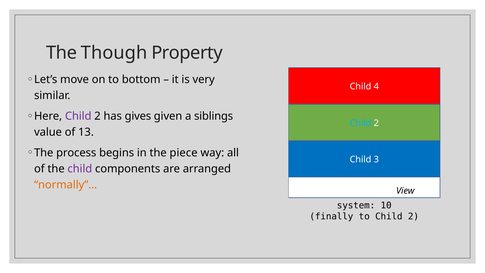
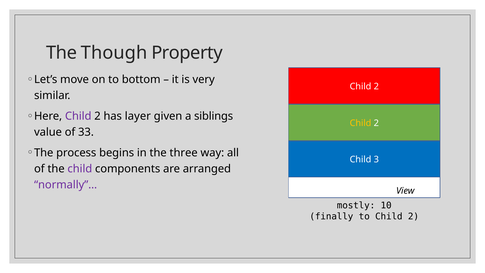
4 at (376, 86): 4 -> 2
gives: gives -> layer
Child at (360, 123) colour: light blue -> yellow
13: 13 -> 33
piece: piece -> three
normally”… colour: orange -> purple
system: system -> mostly
